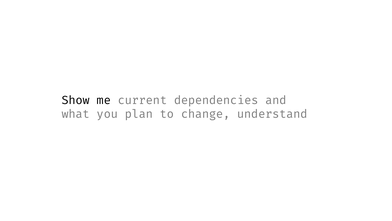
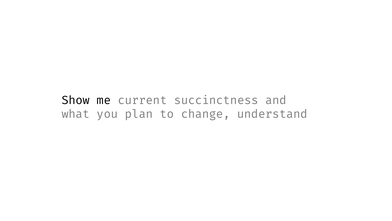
dependencies: dependencies -> succinctness
